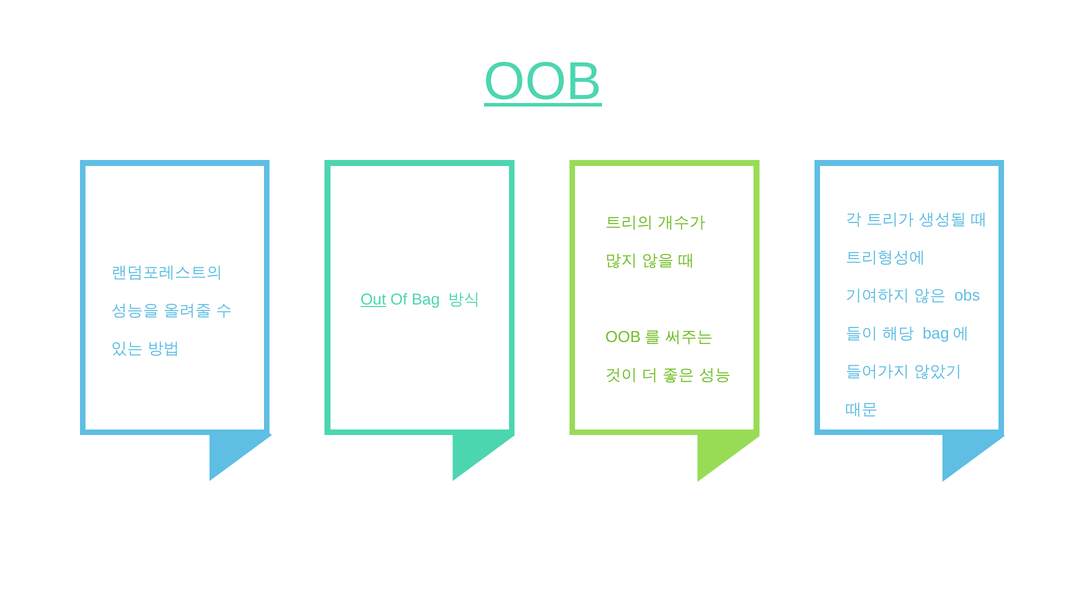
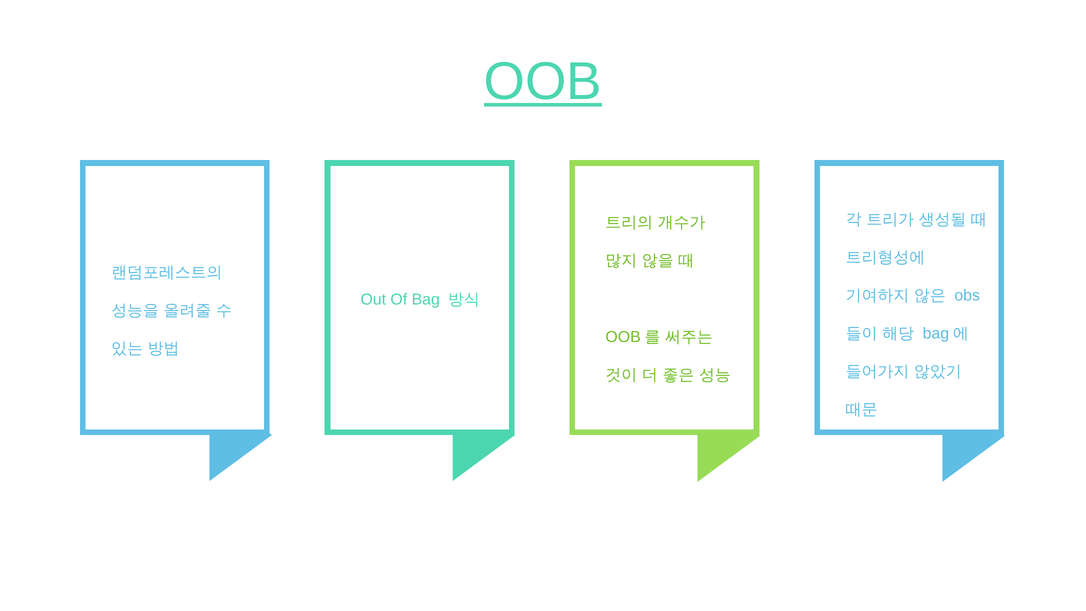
Out underline: present -> none
